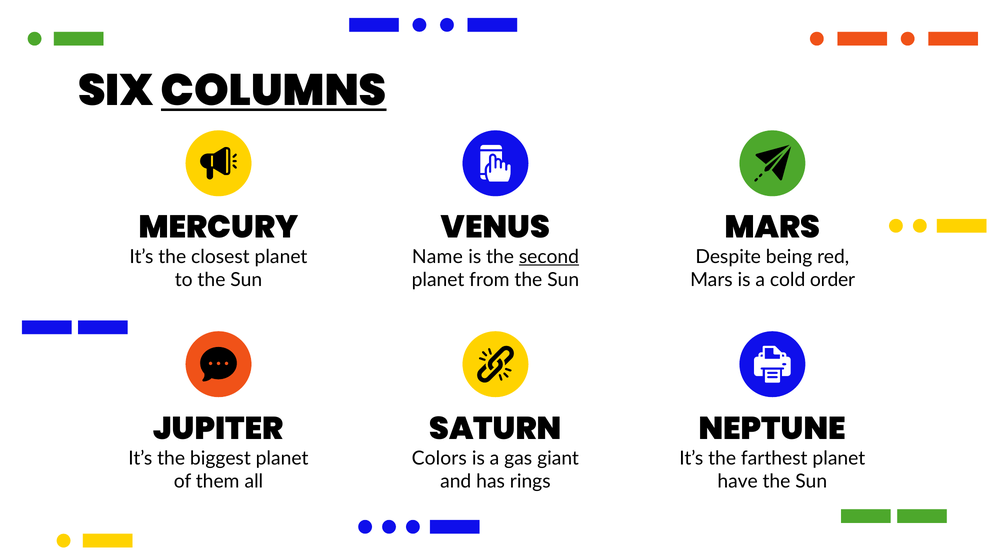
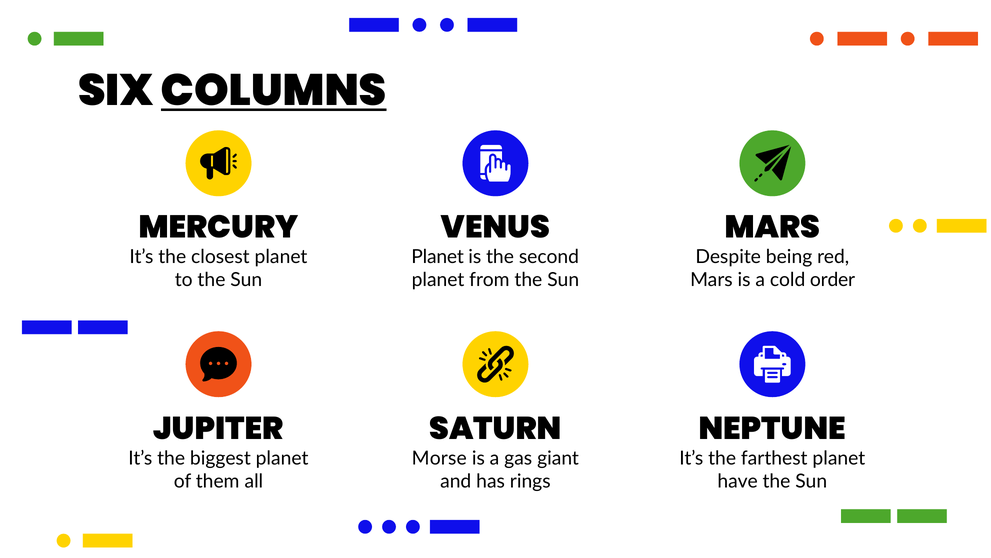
Name at (437, 256): Name -> Planet
second underline: present -> none
Colors: Colors -> Morse
